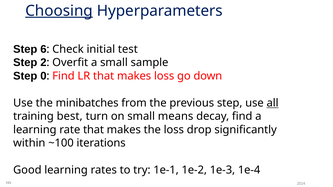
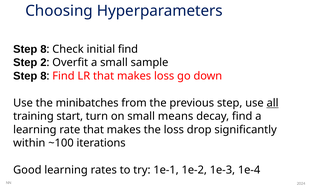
Choosing underline: present -> none
6 at (43, 49): 6 -> 8
initial test: test -> find
0 at (43, 76): 0 -> 8
best: best -> start
